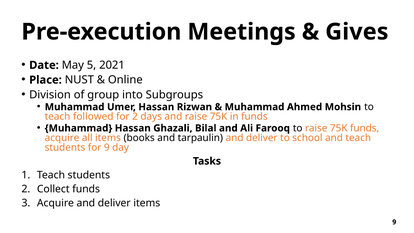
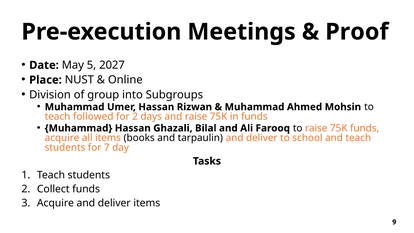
Gives: Gives -> Proof
2021: 2021 -> 2027
for 9: 9 -> 7
